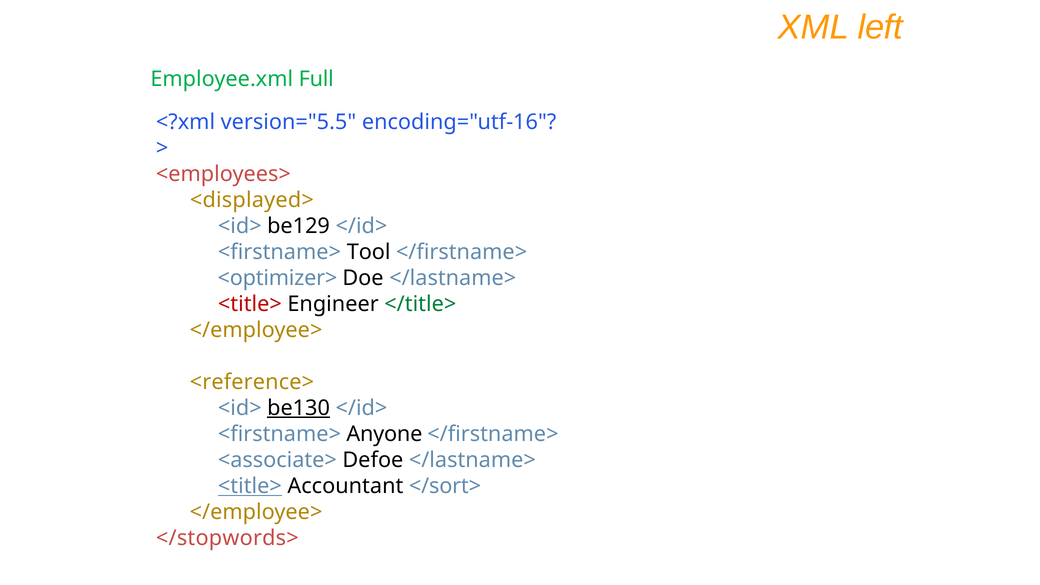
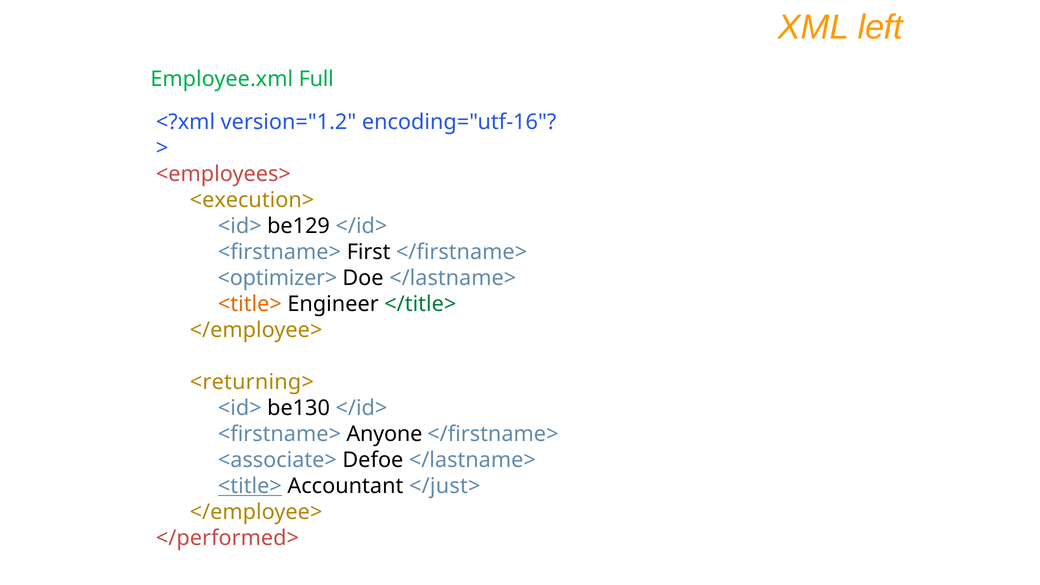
version="5.5: version="5.5 -> version="1.2
<displayed>: <displayed> -> <execution>
Tool: Tool -> First
<title> at (250, 304) colour: red -> orange
<reference>: <reference> -> <returning>
be130 underline: present -> none
</sort>: </sort> -> </just>
</stopwords>: </stopwords> -> </performed>
